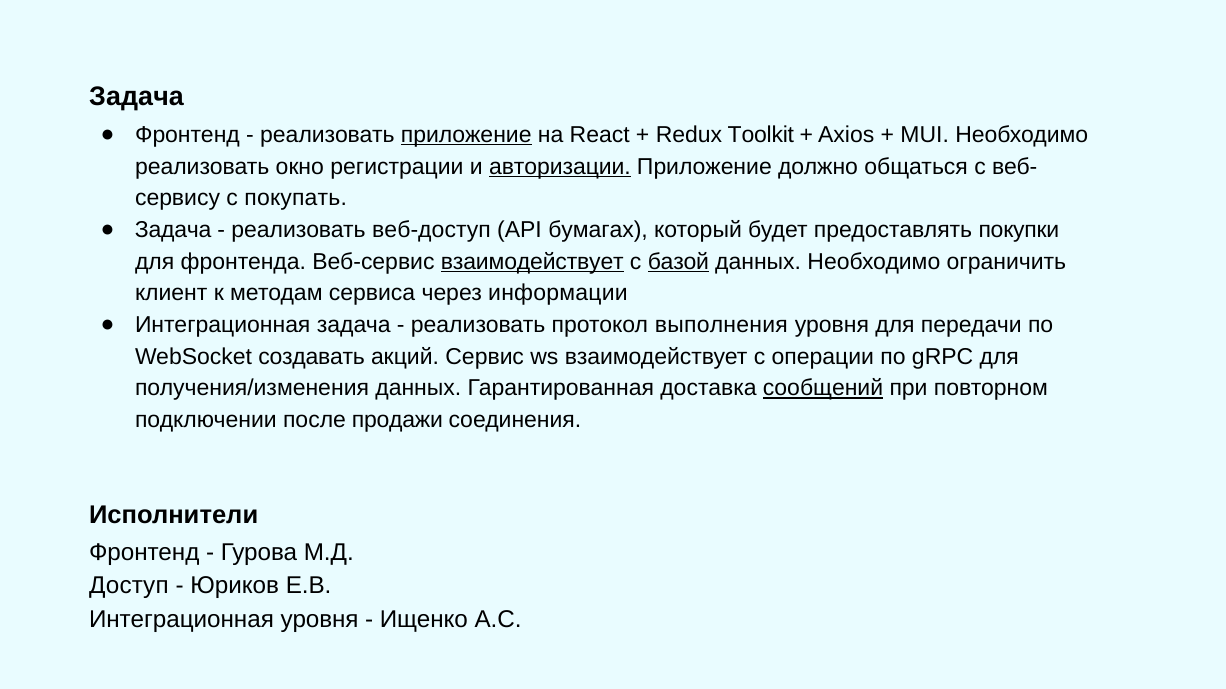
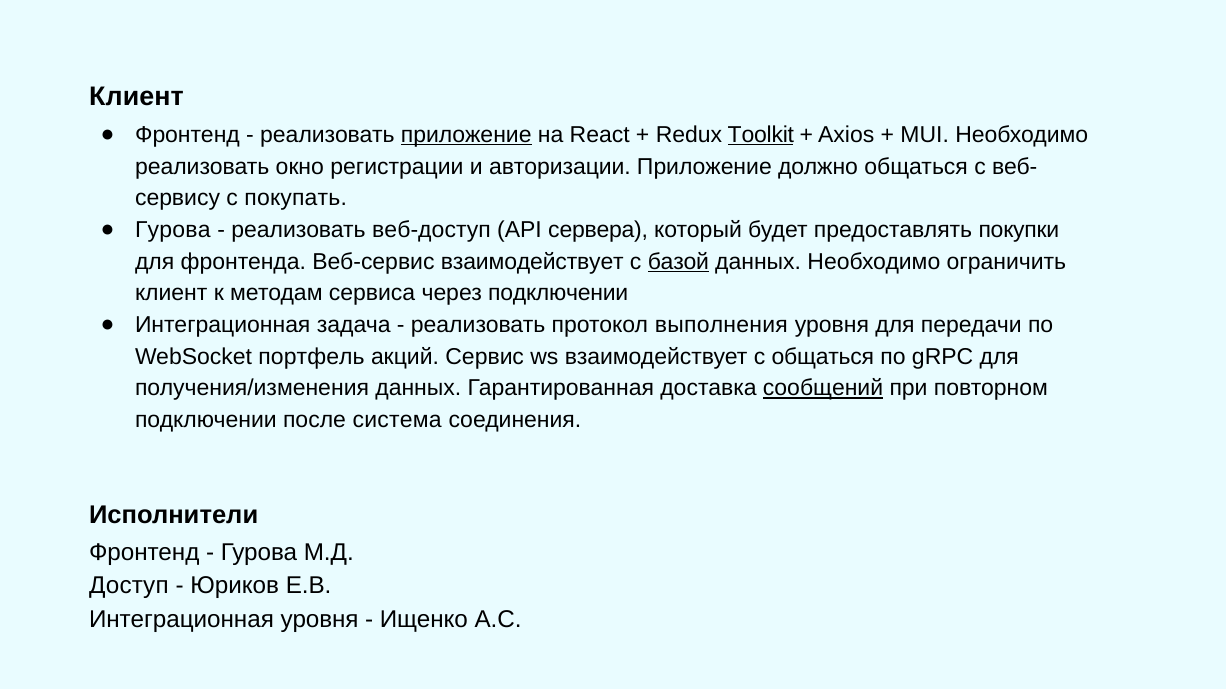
Задача at (136, 97): Задача -> Клиент
Toolkit underline: none -> present
авторизации underline: present -> none
Задача at (173, 230): Задача -> Гурова
бумагах: бумагах -> сервера
взаимодействует at (532, 262) underline: present -> none
через информации: информации -> подключении
создавать: создавать -> портфель
с операции: операции -> общаться
продажи: продажи -> система
